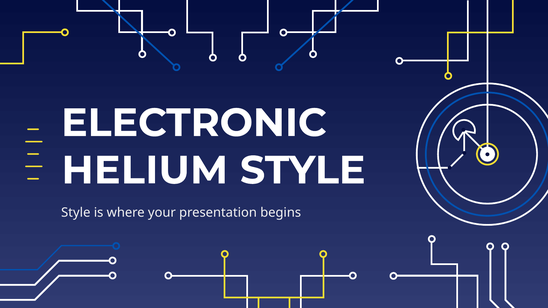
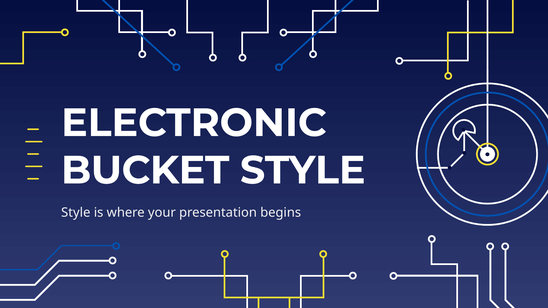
HELIUM: HELIUM -> BUCKET
